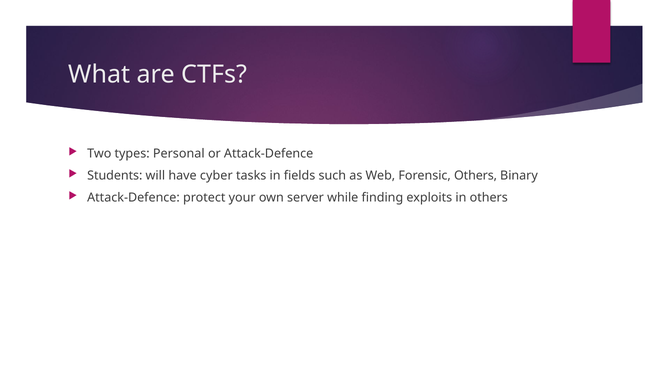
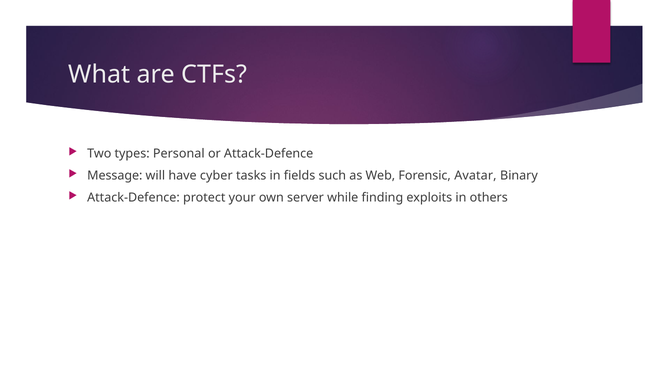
Students: Students -> Message
Forensic Others: Others -> Avatar
